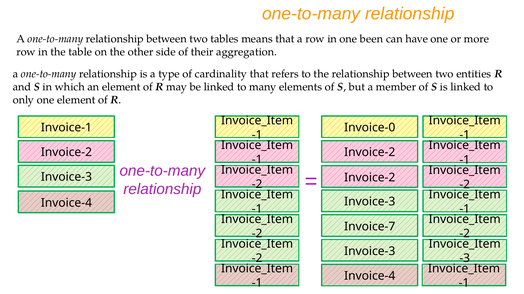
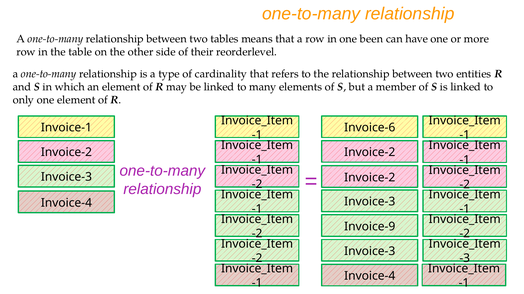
aggregation: aggregation -> reorderlevel
Invoice-0: Invoice-0 -> Invoice-6
Invoice-7: Invoice-7 -> Invoice-9
